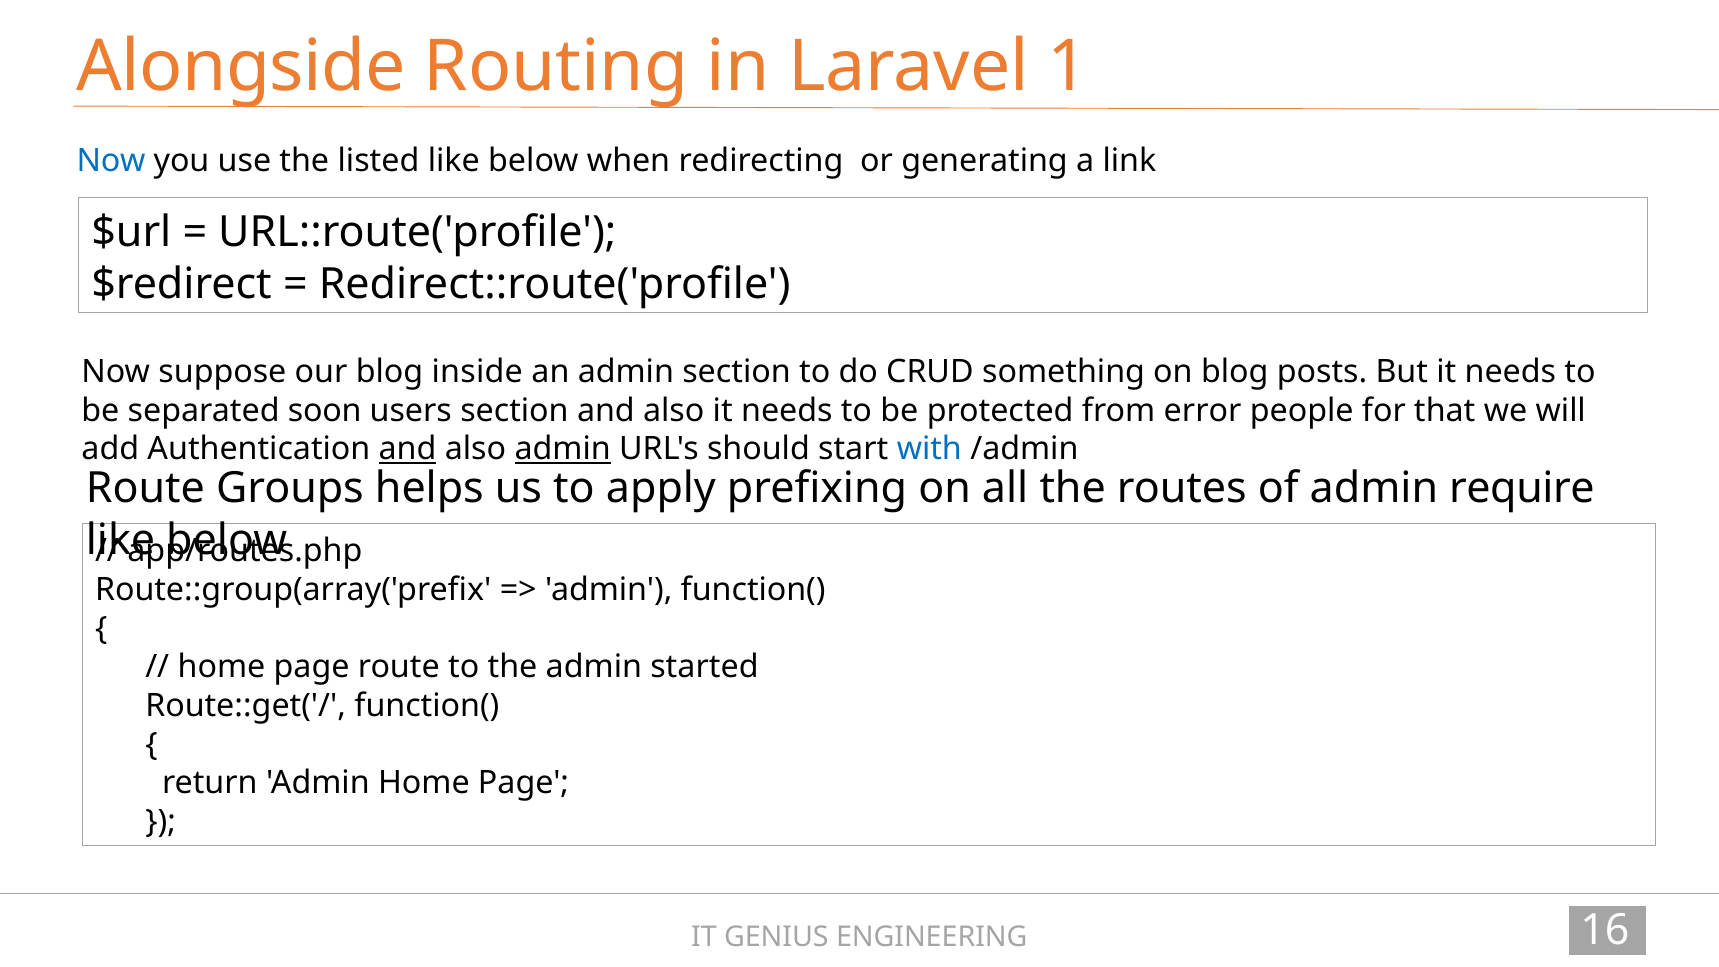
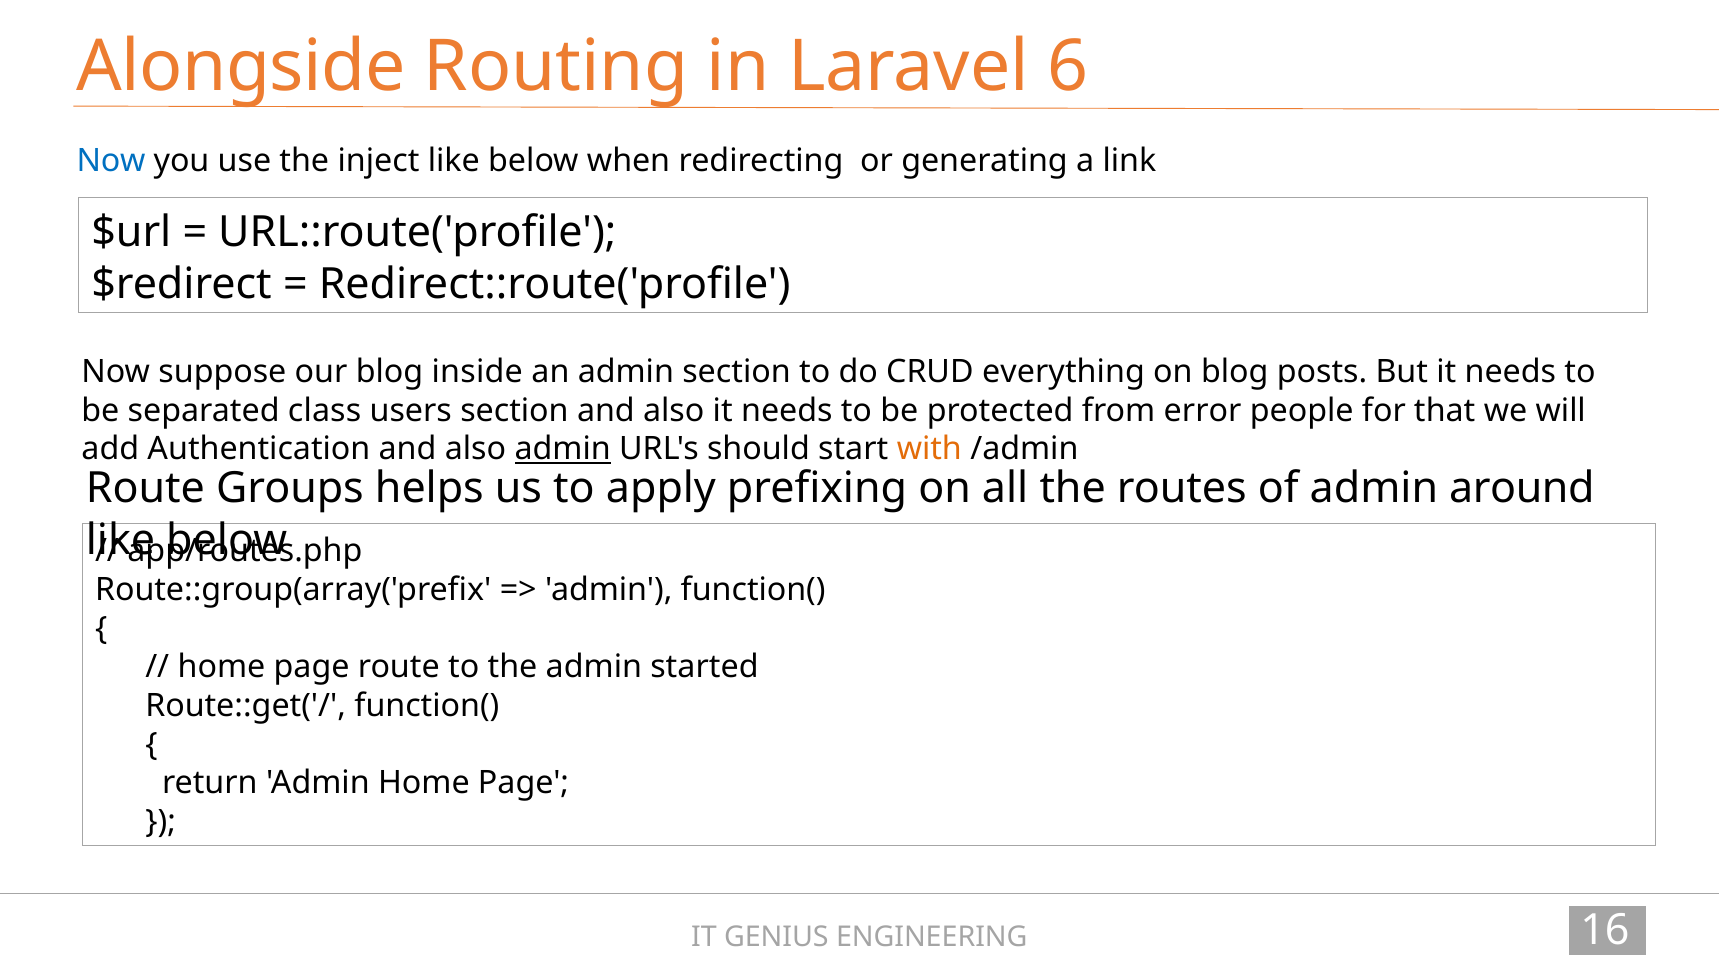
1: 1 -> 6
listed: listed -> inject
something: something -> everything
soon: soon -> class
and at (408, 449) underline: present -> none
with colour: blue -> orange
require: require -> around
